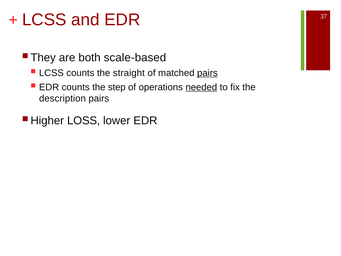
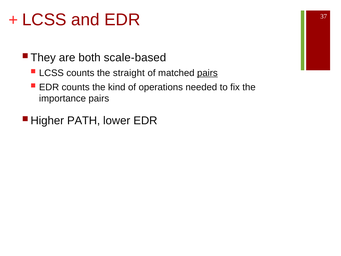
step: step -> kind
needed underline: present -> none
description: description -> importance
LOSS: LOSS -> PATH
